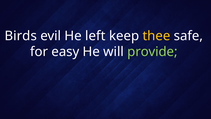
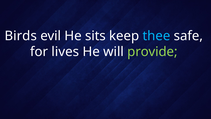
left: left -> sits
thee colour: yellow -> light blue
easy: easy -> lives
